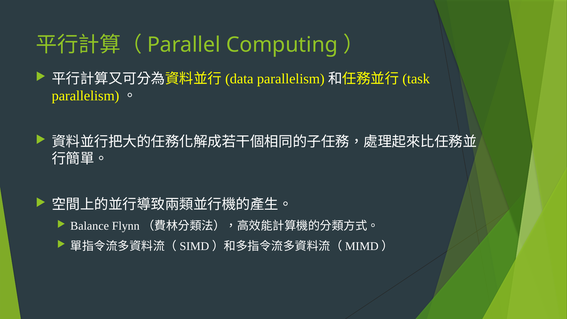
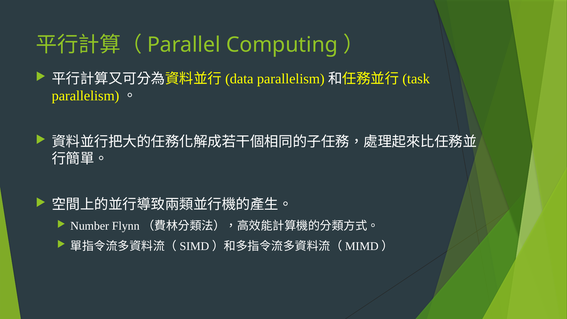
Balance: Balance -> Number
